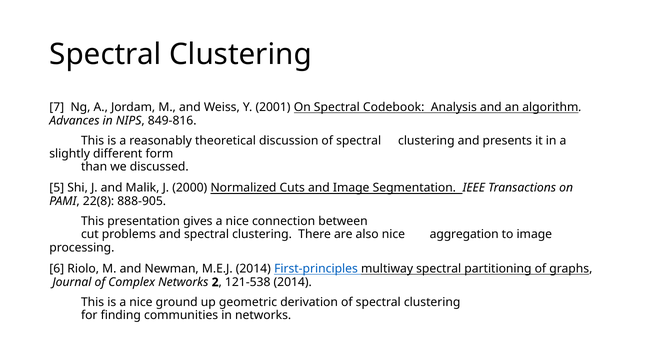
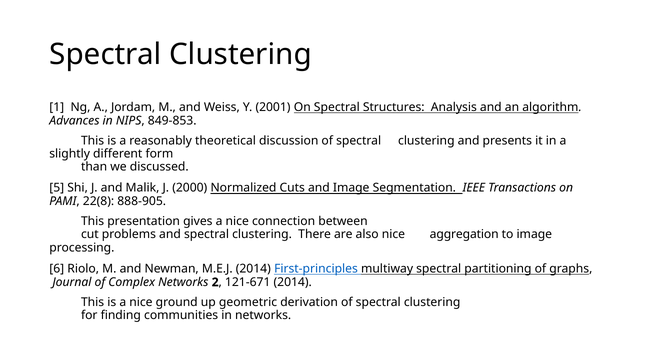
7: 7 -> 1
Codebook: Codebook -> Structures
849-816: 849-816 -> 849-853
121-538: 121-538 -> 121-671
